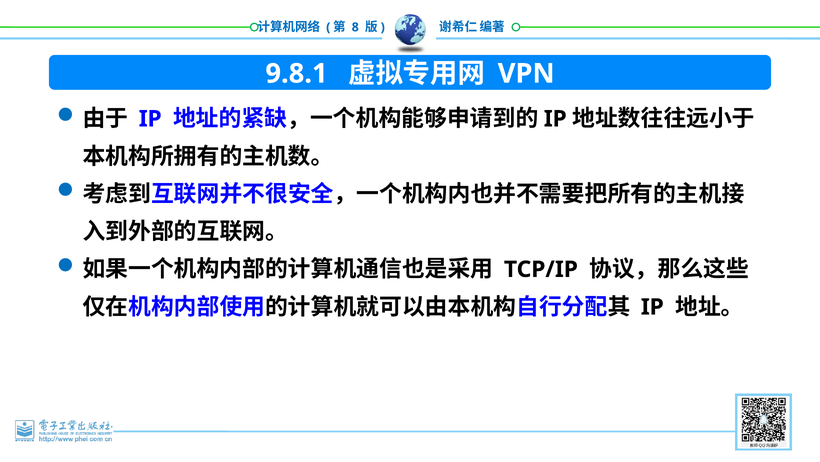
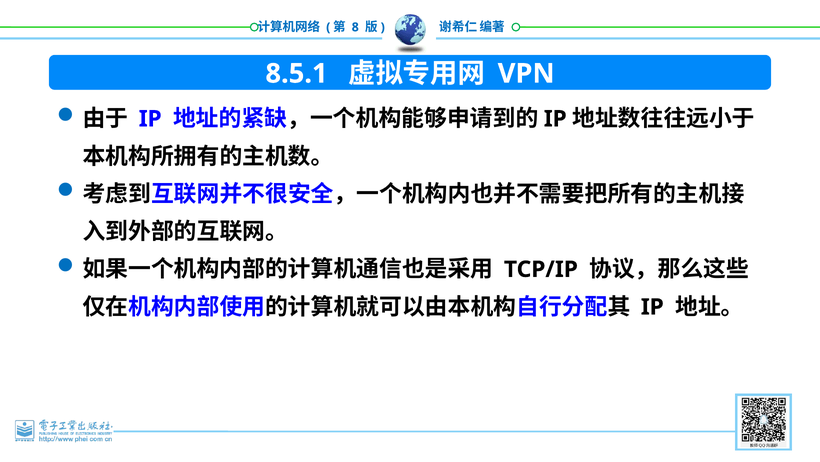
9.8.1: 9.8.1 -> 8.5.1
